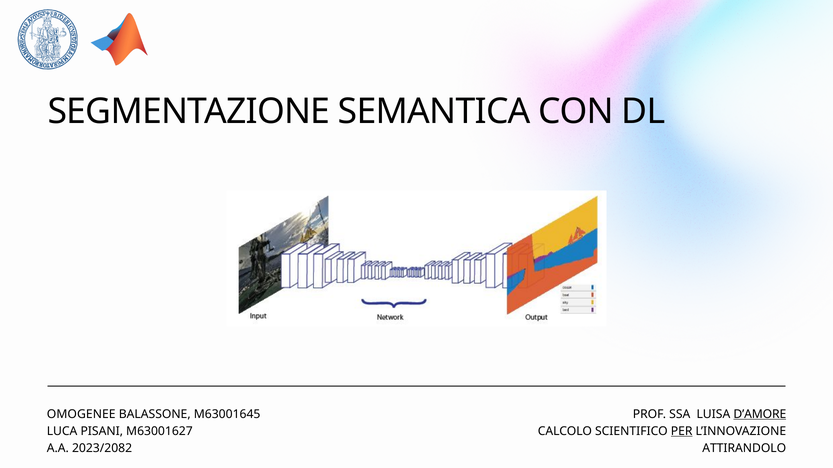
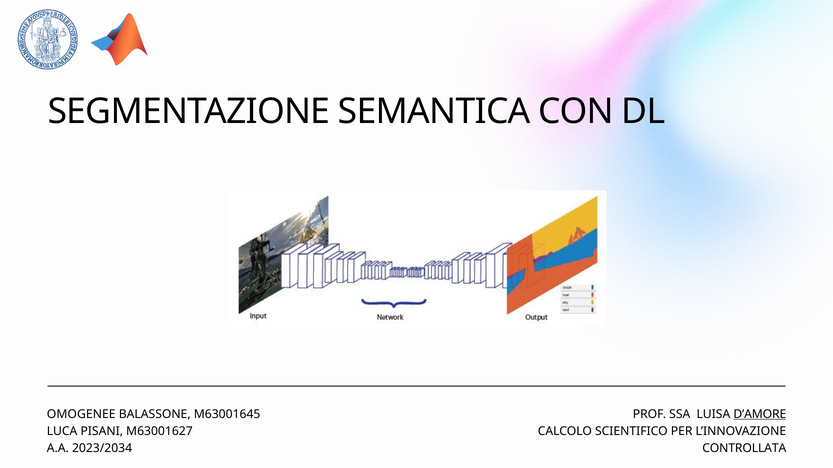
PER underline: present -> none
2023/2082: 2023/2082 -> 2023/2034
ATTIRANDOLO: ATTIRANDOLO -> CONTROLLATA
